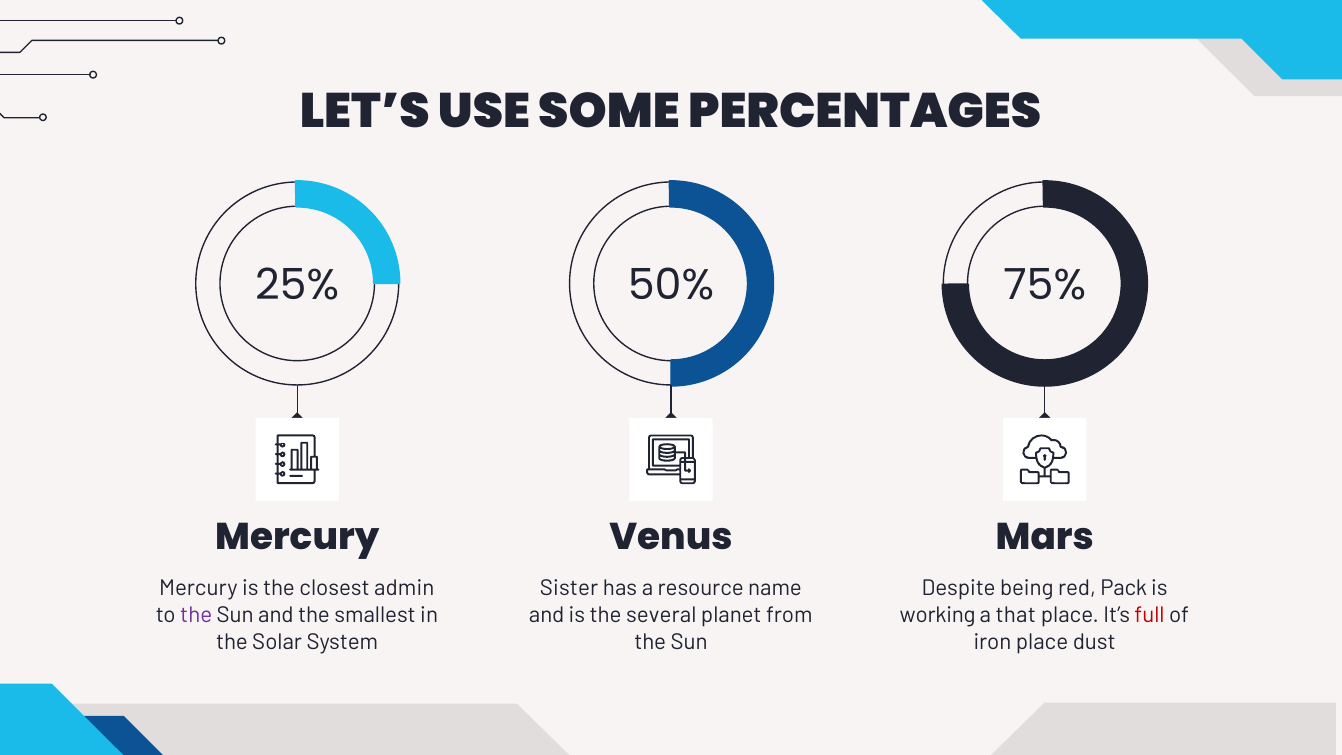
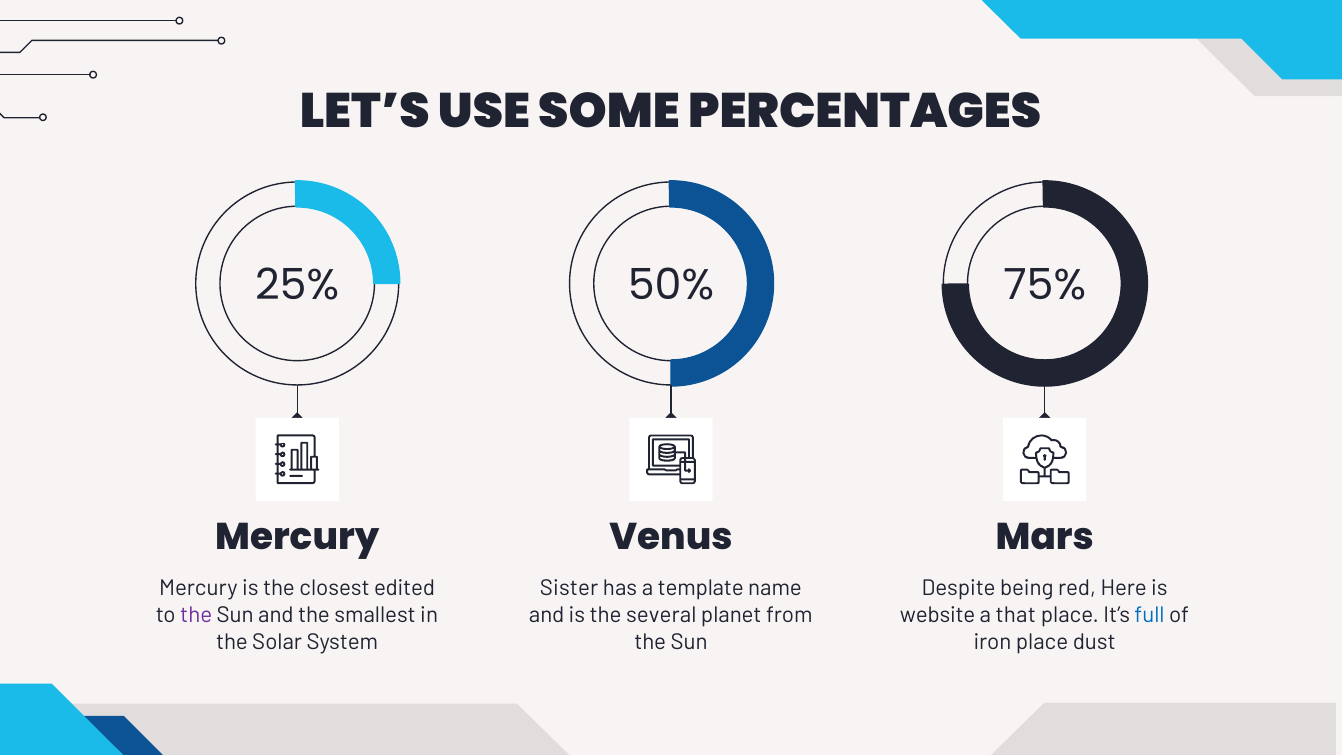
admin: admin -> edited
resource: resource -> template
Pack: Pack -> Here
working: working -> website
full colour: red -> blue
